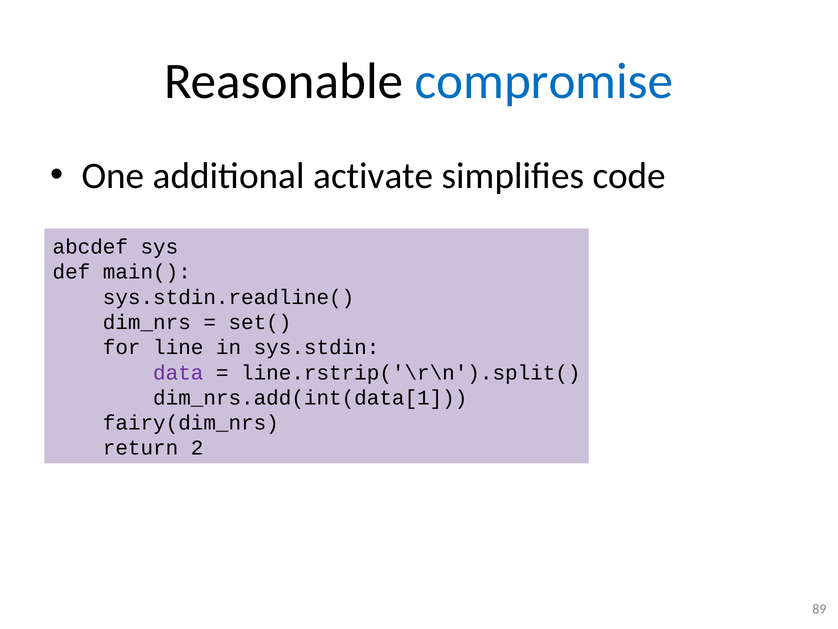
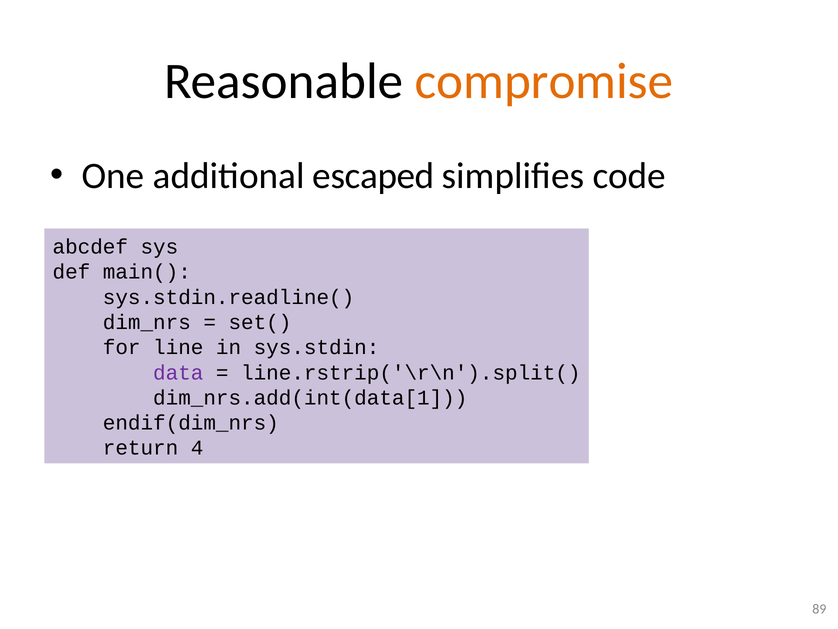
compromise colour: blue -> orange
activate: activate -> escaped
fairy(dim_nrs: fairy(dim_nrs -> endif(dim_nrs
2: 2 -> 4
